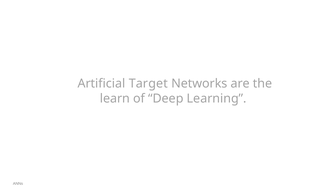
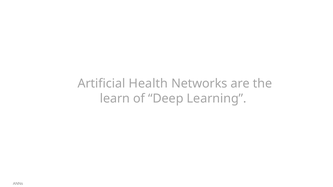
Target: Target -> Health
